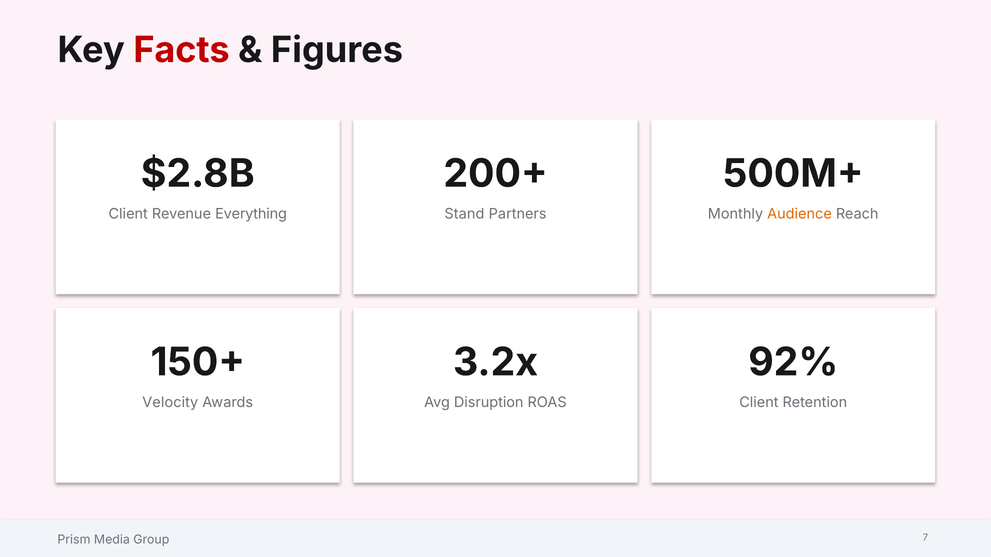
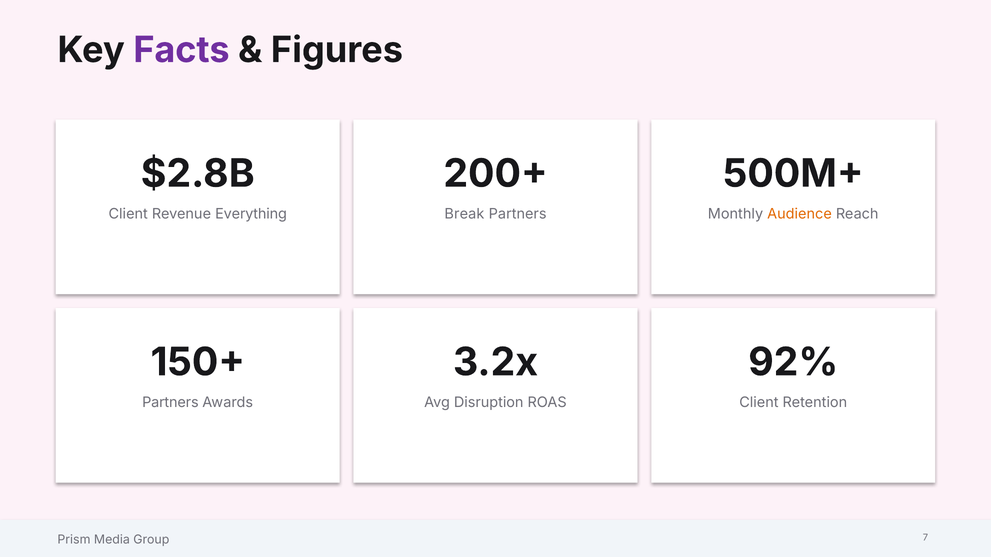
Facts colour: red -> purple
Stand: Stand -> Break
Velocity at (170, 403): Velocity -> Partners
